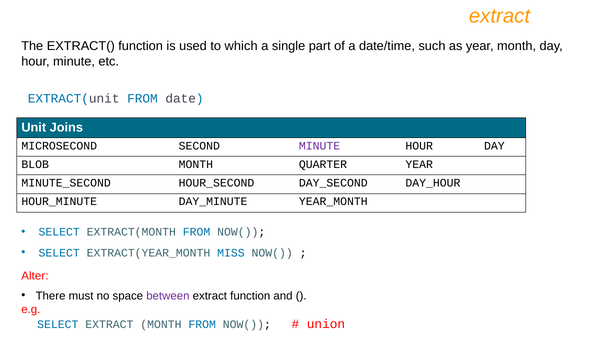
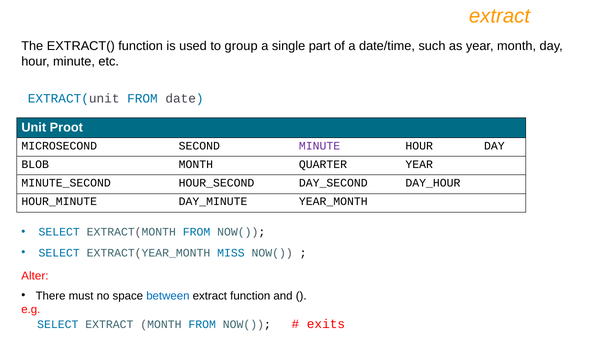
which: which -> group
Joins: Joins -> Proot
between colour: purple -> blue
union: union -> exits
